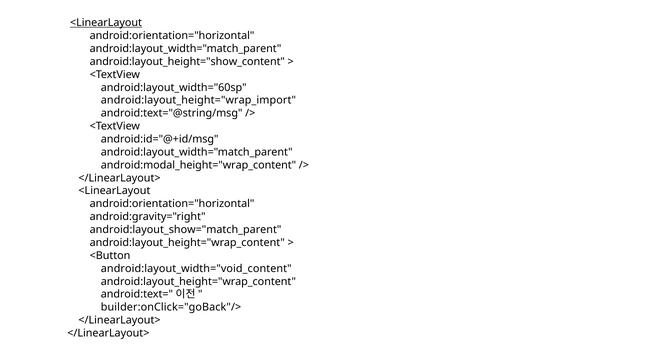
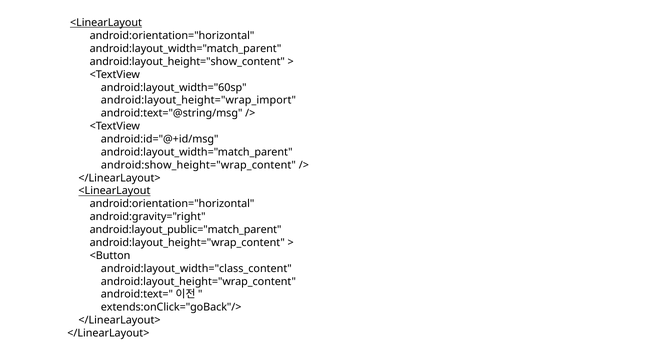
android:modal_height="wrap_content: android:modal_height="wrap_content -> android:show_height="wrap_content
<LinearLayout at (114, 191) underline: none -> present
android:layout_show="match_parent: android:layout_show="match_parent -> android:layout_public="match_parent
android:layout_width="void_content: android:layout_width="void_content -> android:layout_width="class_content
builder:onClick="goBack"/>: builder:onClick="goBack"/> -> extends:onClick="goBack"/>
